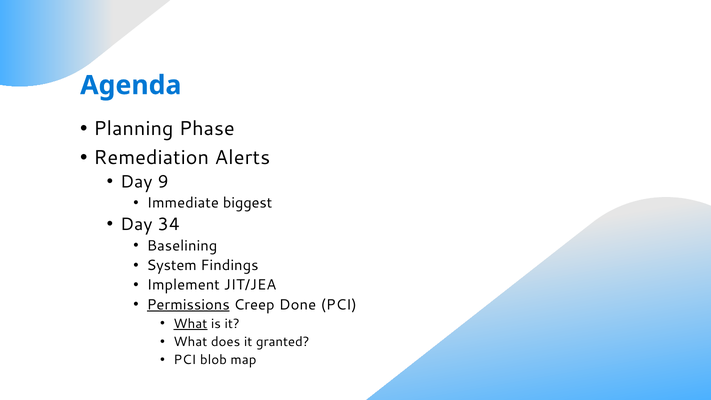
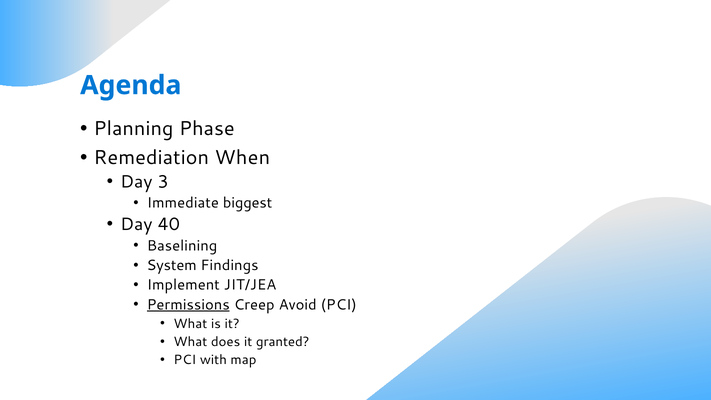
Alerts: Alerts -> When
9: 9 -> 3
34: 34 -> 40
Done: Done -> Avoid
What at (190, 324) underline: present -> none
blob: blob -> with
